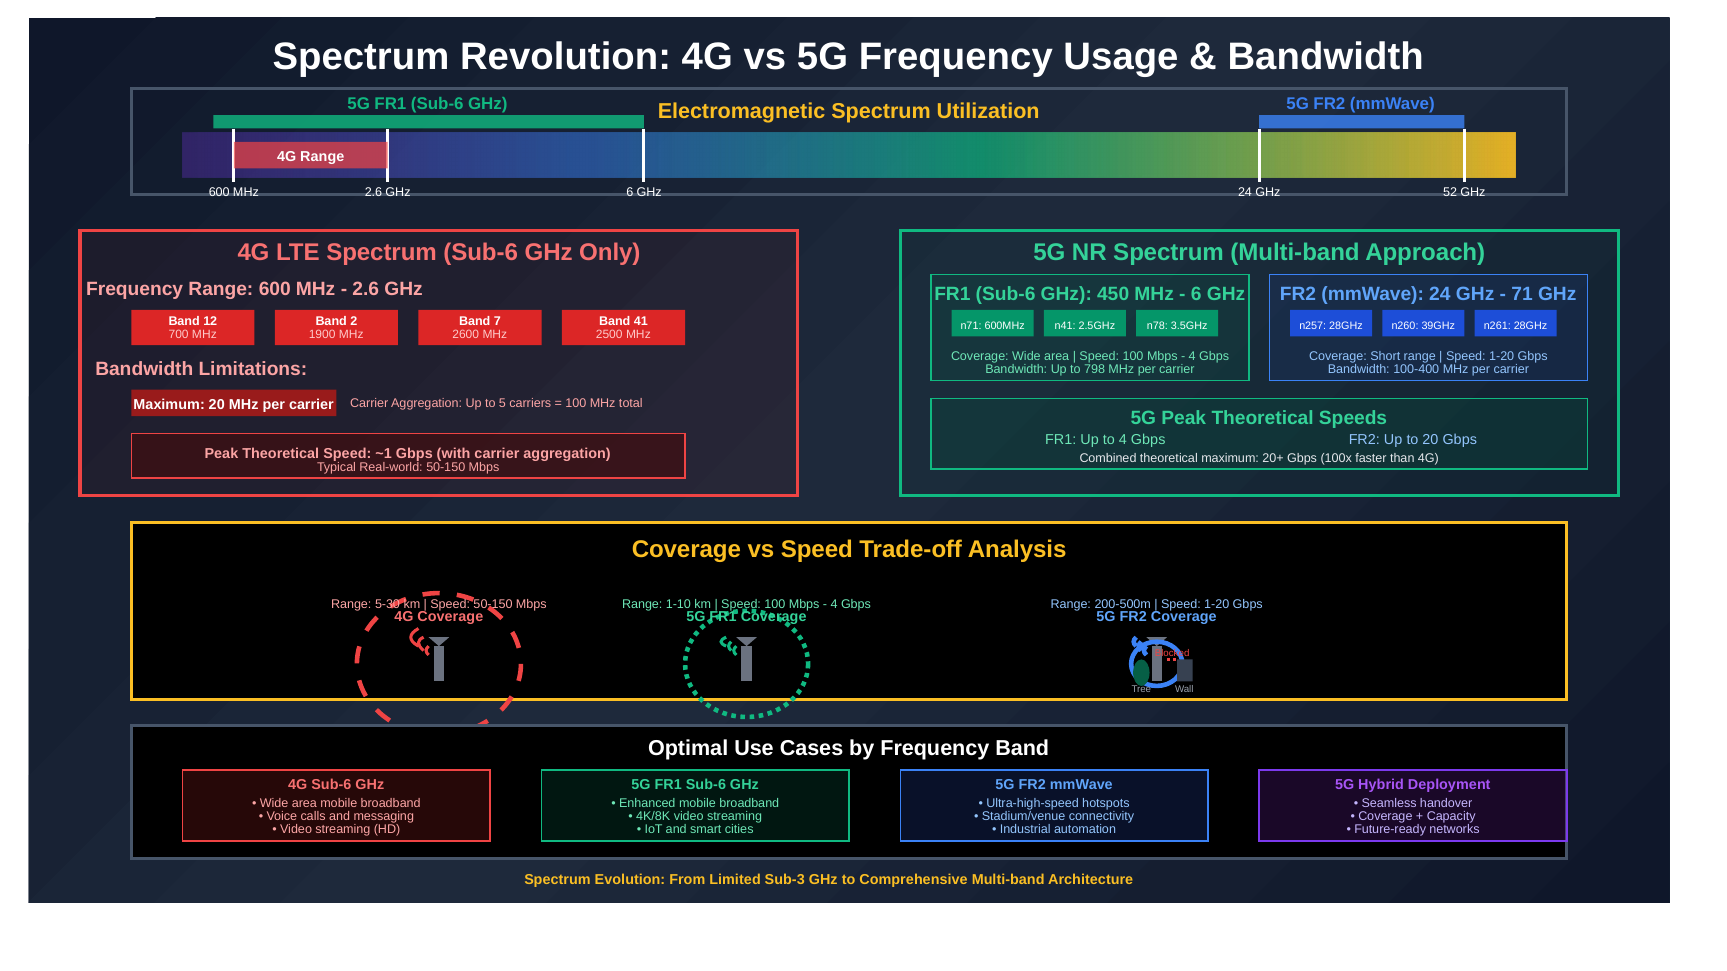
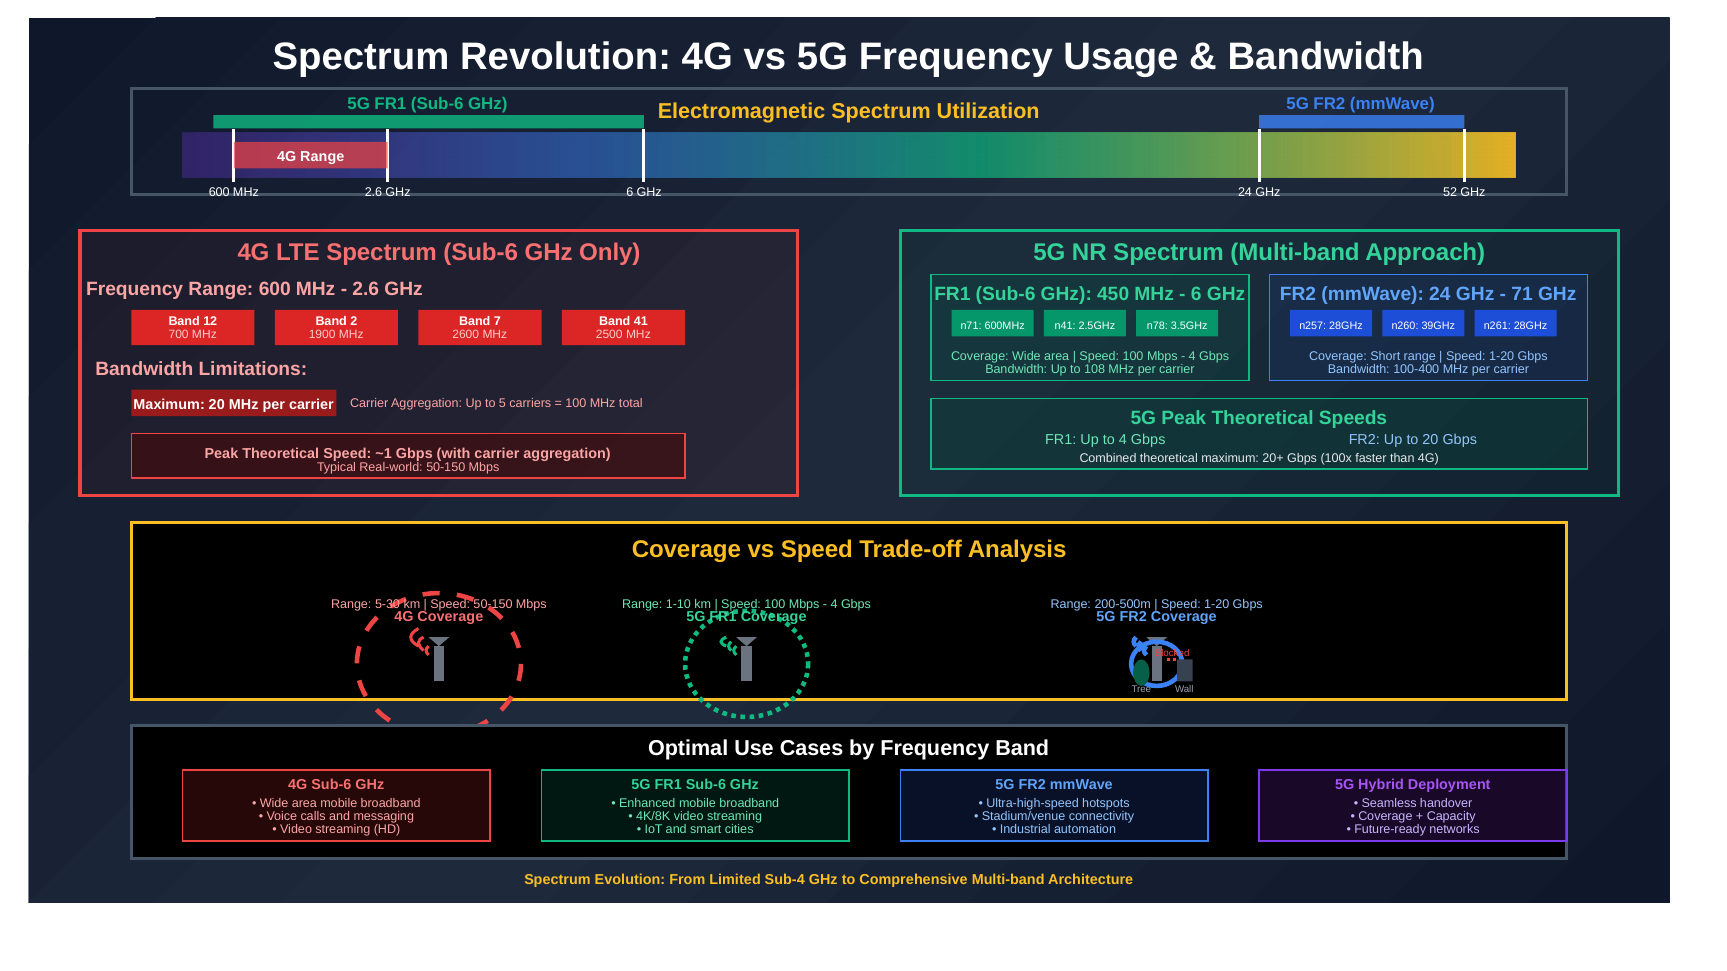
798: 798 -> 108
Sub-3: Sub-3 -> Sub-4
